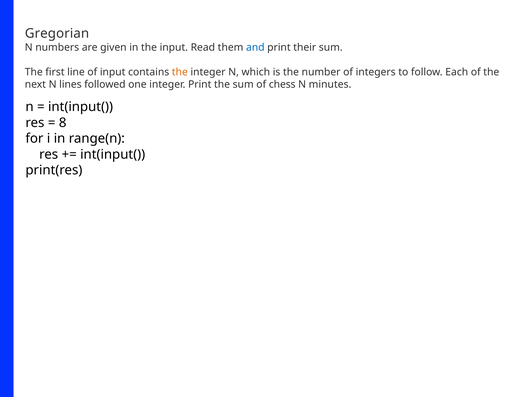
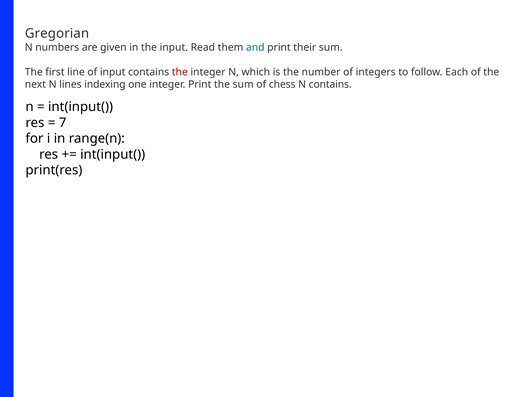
the at (180, 72) colour: orange -> red
followed: followed -> indexing
N minutes: minutes -> contains
8: 8 -> 7
